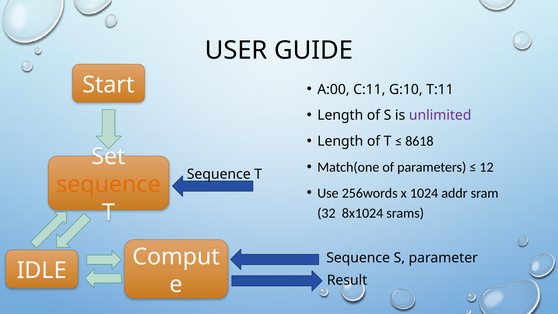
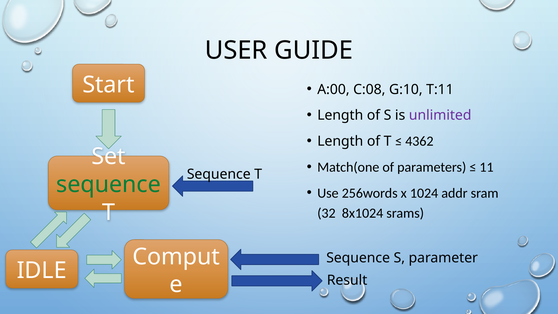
C:11: C:11 -> C:08
8618: 8618 -> 4362
12: 12 -> 11
sequence at (109, 184) colour: orange -> green
